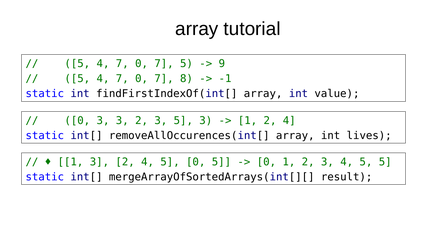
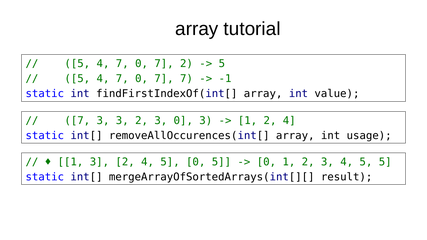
7 5: 5 -> 2
9 at (222, 64): 9 -> 5
7 8: 8 -> 7
0 at (77, 121): 0 -> 7
3 5: 5 -> 0
lives: lives -> usage
